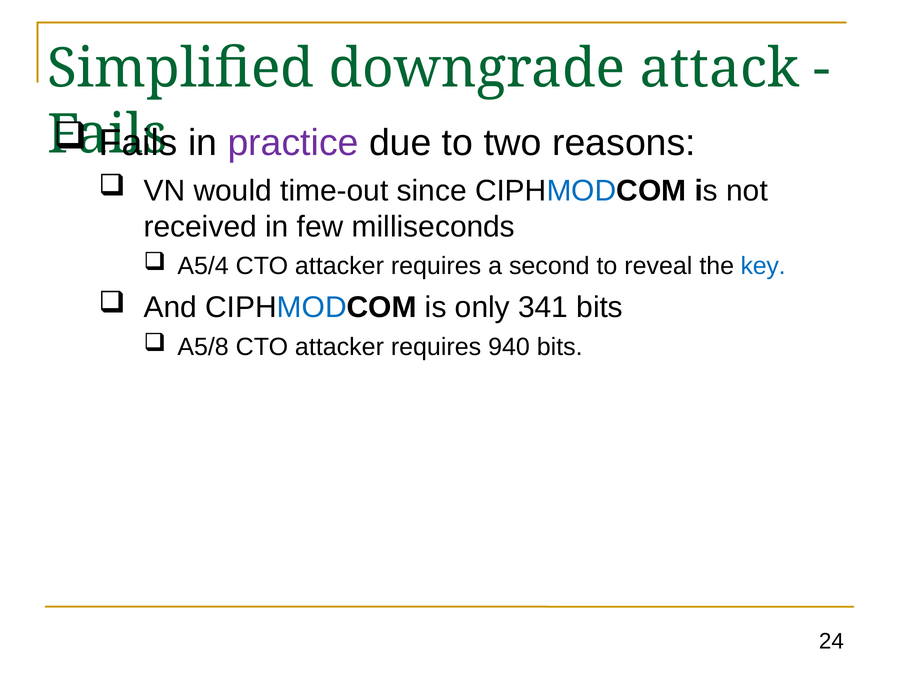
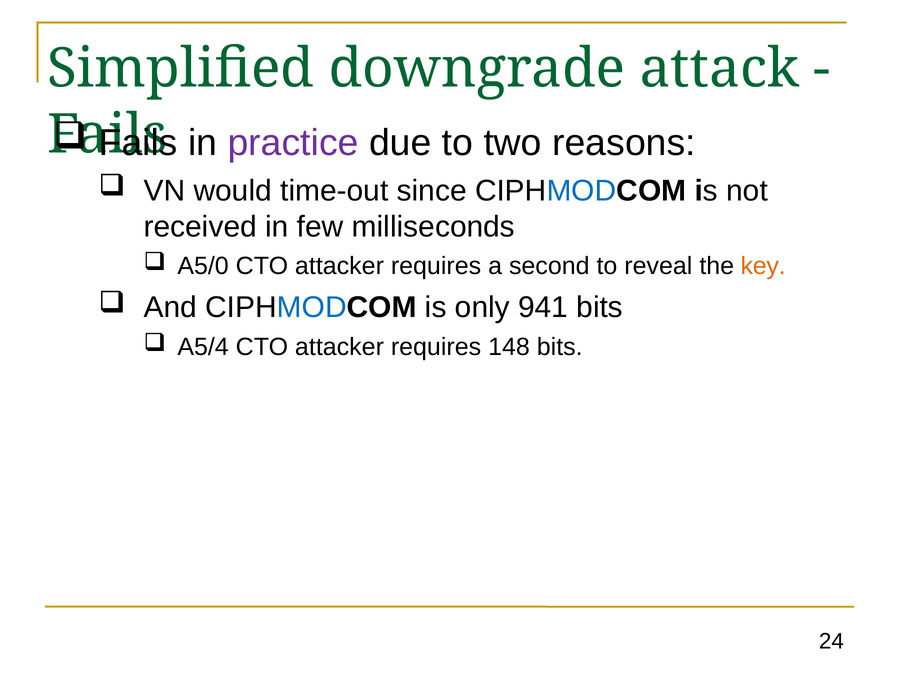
A5/4: A5/4 -> A5/0
key colour: blue -> orange
341: 341 -> 941
A5/8: A5/8 -> A5/4
940: 940 -> 148
